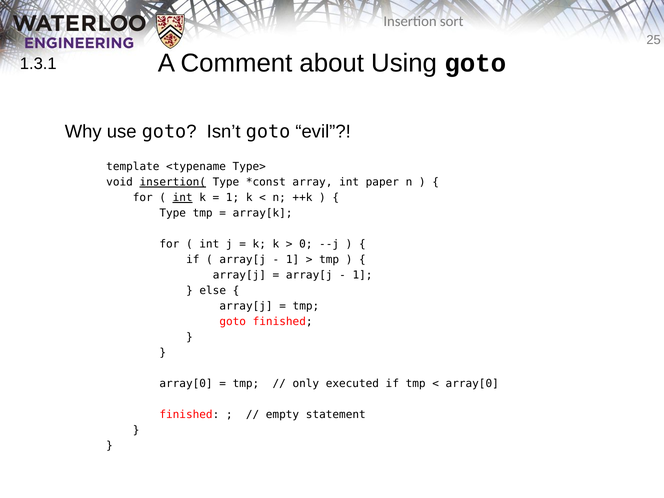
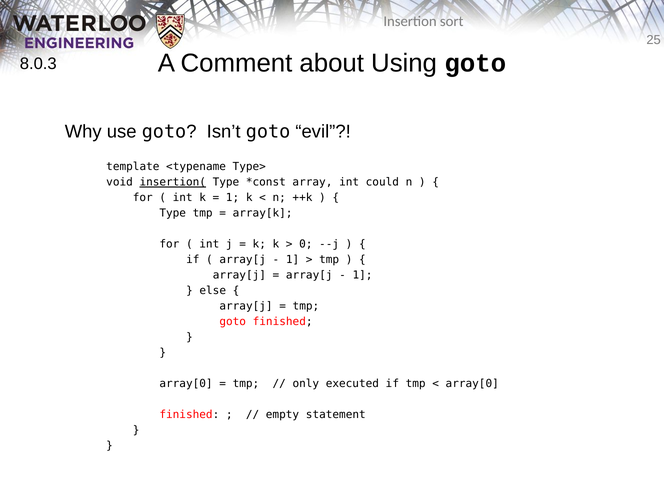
1.3.1: 1.3.1 -> 8.0.3
paper: paper -> could
int at (183, 198) underline: present -> none
